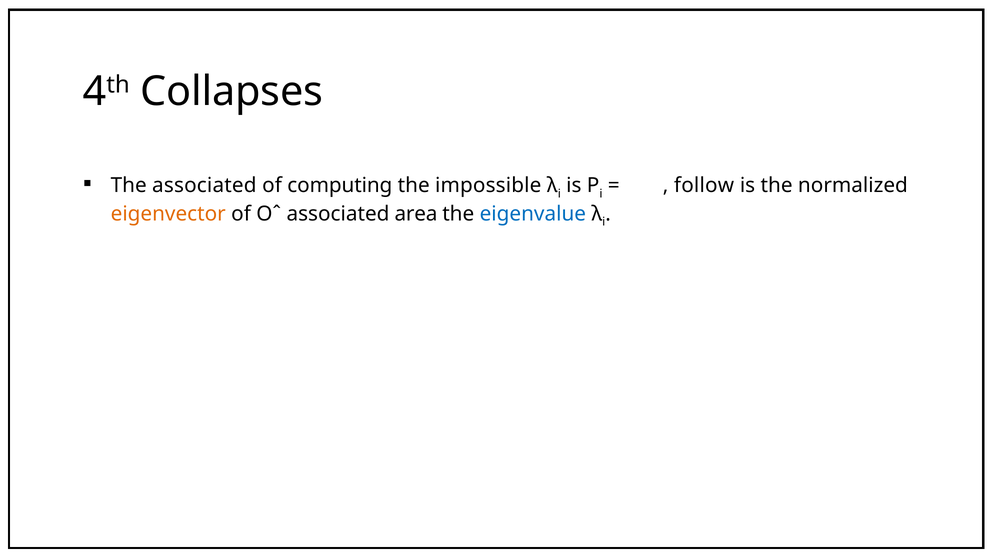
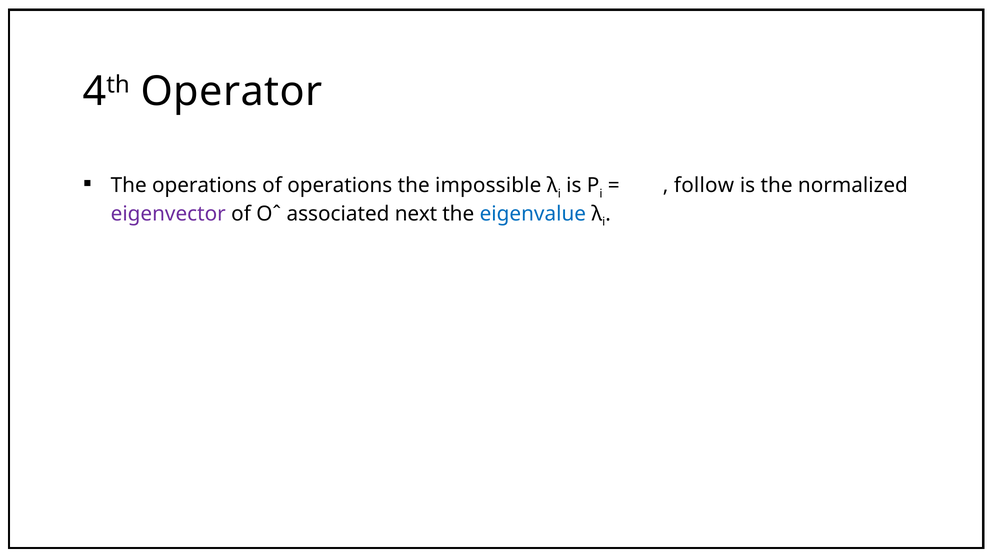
Collapses: Collapses -> Operator
The associated: associated -> operations
of computing: computing -> operations
eigenvector colour: orange -> purple
area: area -> next
